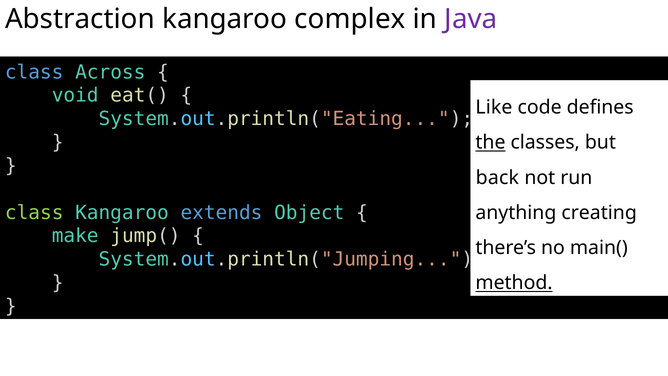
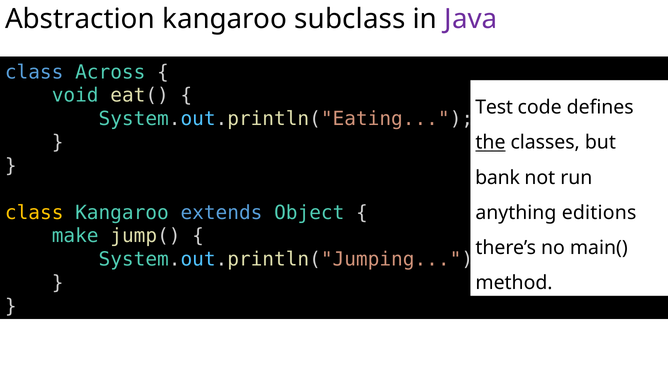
complex: complex -> subclass
Like: Like -> Test
back: back -> bank
class at (34, 212) colour: light green -> yellow
creating: creating -> editions
method underline: present -> none
